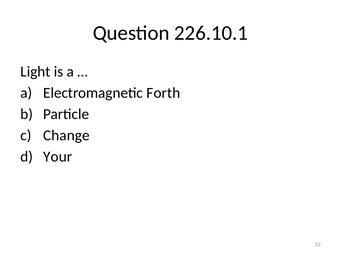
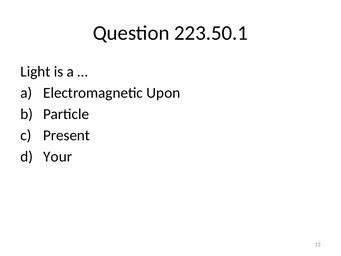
226.10.1: 226.10.1 -> 223.50.1
Forth: Forth -> Upon
Change: Change -> Present
